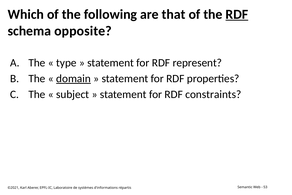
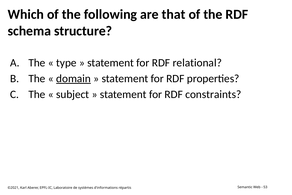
RDF at (237, 14) underline: present -> none
opposite: opposite -> structure
represent: represent -> relational
